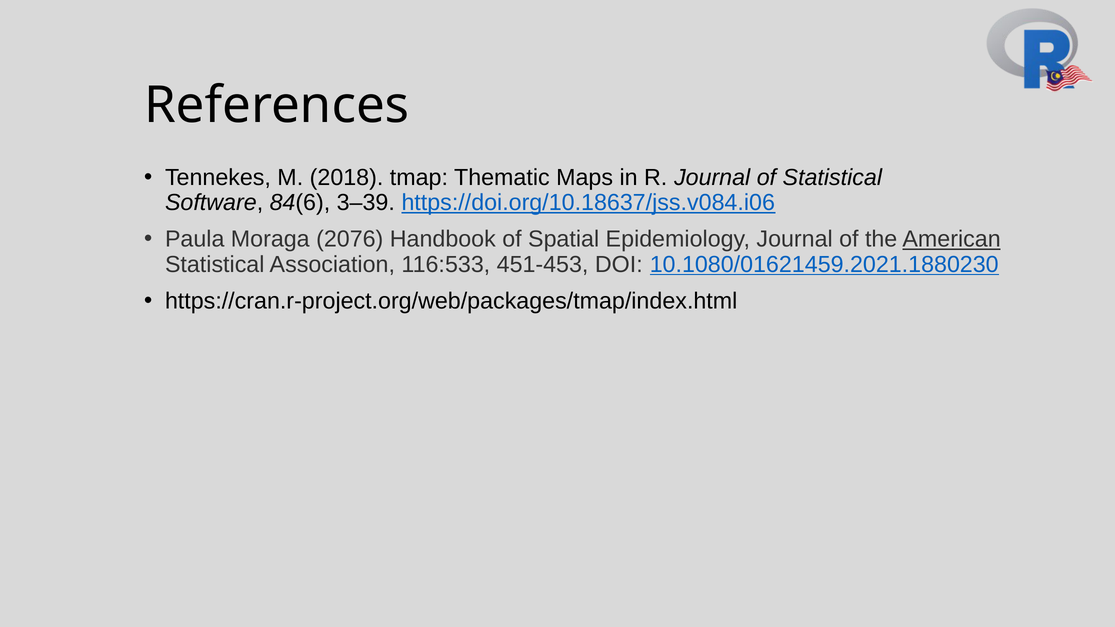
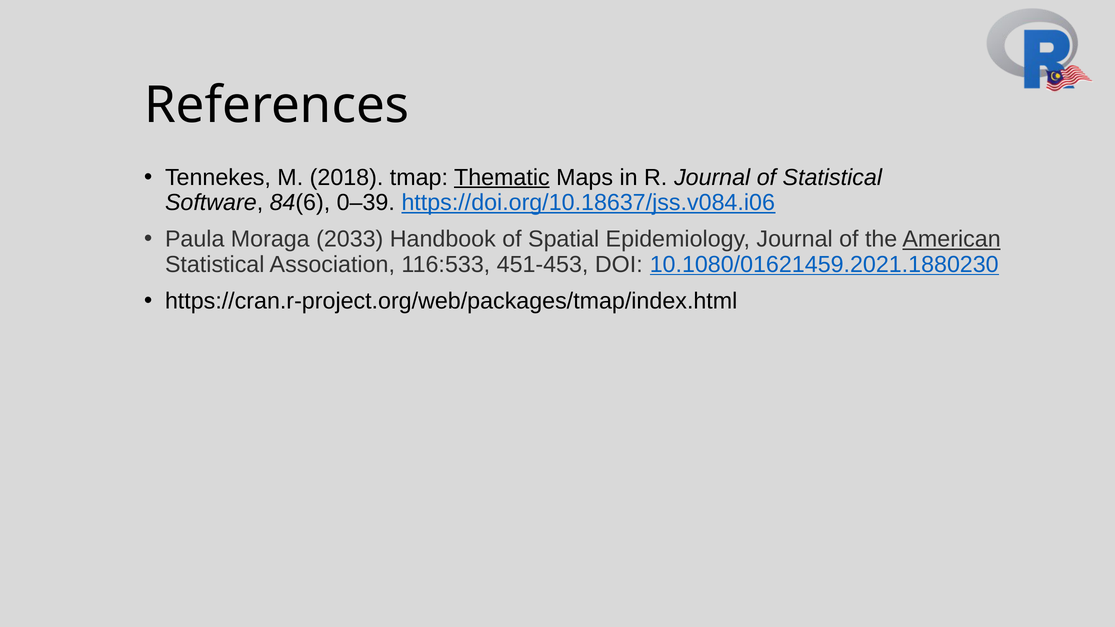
Thematic underline: none -> present
3–39: 3–39 -> 0–39
2076: 2076 -> 2033
